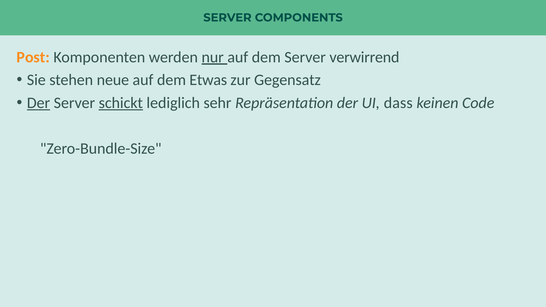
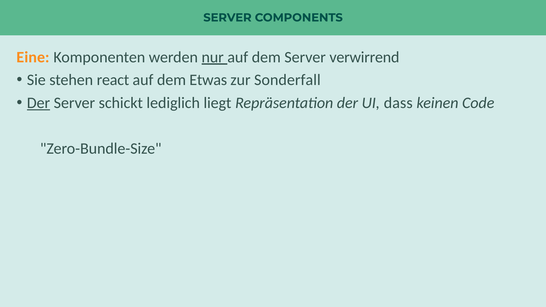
Post: Post -> Eine
neue: neue -> react
Gegensatz: Gegensatz -> Sonderfall
schickt underline: present -> none
sehr: sehr -> liegt
